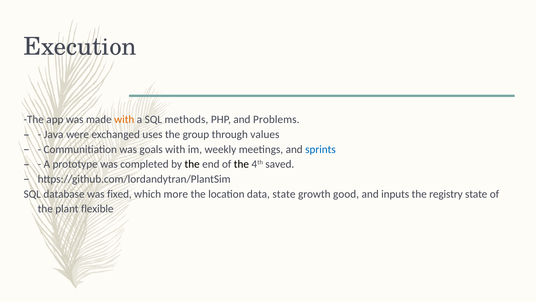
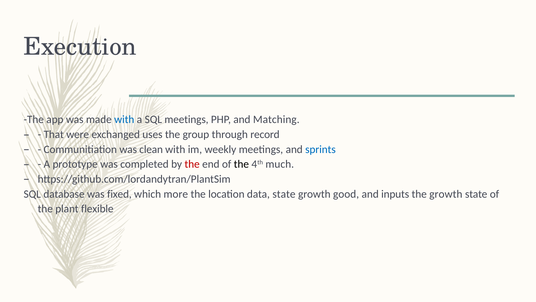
with at (124, 119) colour: orange -> blue
SQL methods: methods -> meetings
Problems: Problems -> Matching
Java: Java -> That
values: values -> record
goals: goals -> clean
the at (192, 164) colour: black -> red
saved: saved -> much
the registry: registry -> growth
